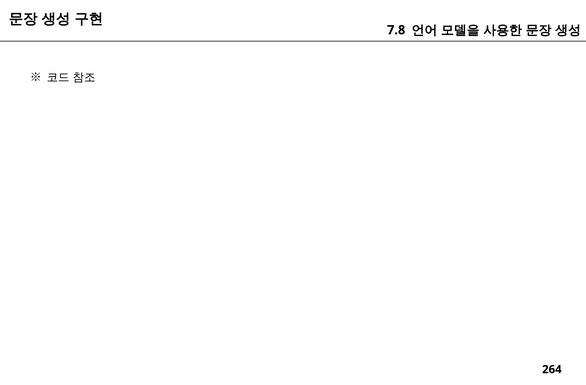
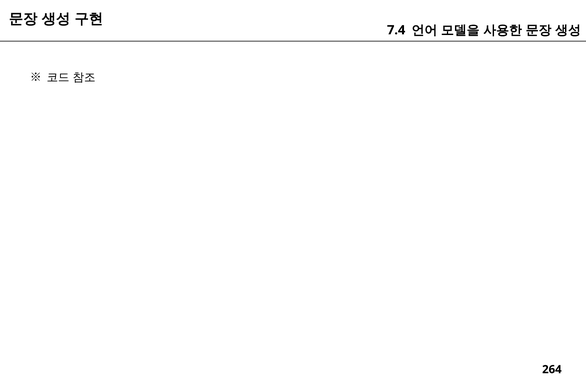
7.8: 7.8 -> 7.4
